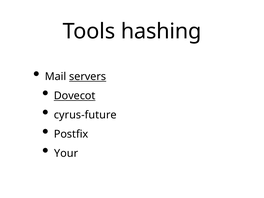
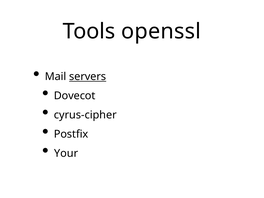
hashing: hashing -> openssl
Dovecot underline: present -> none
cyrus-future: cyrus-future -> cyrus-cipher
